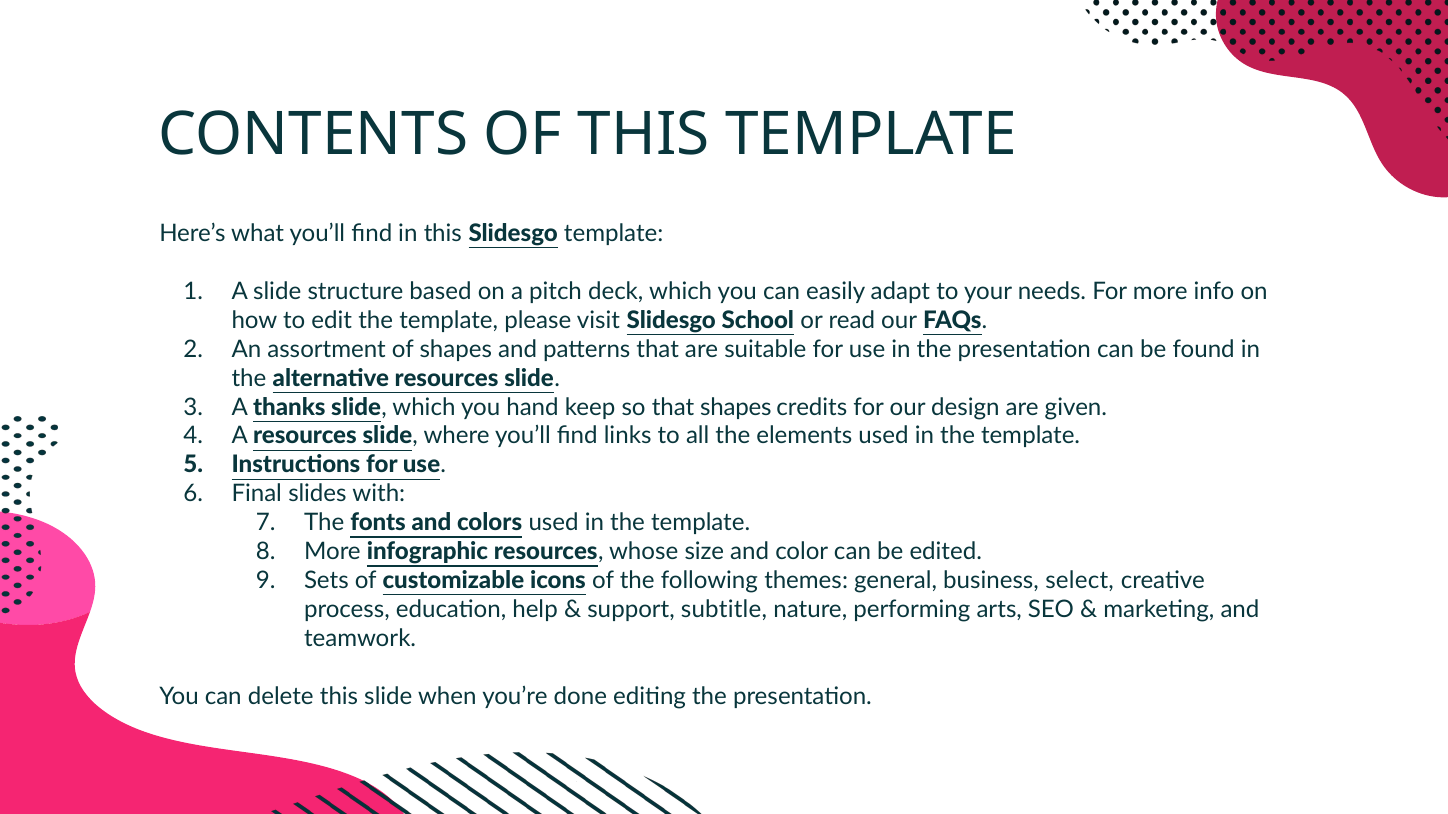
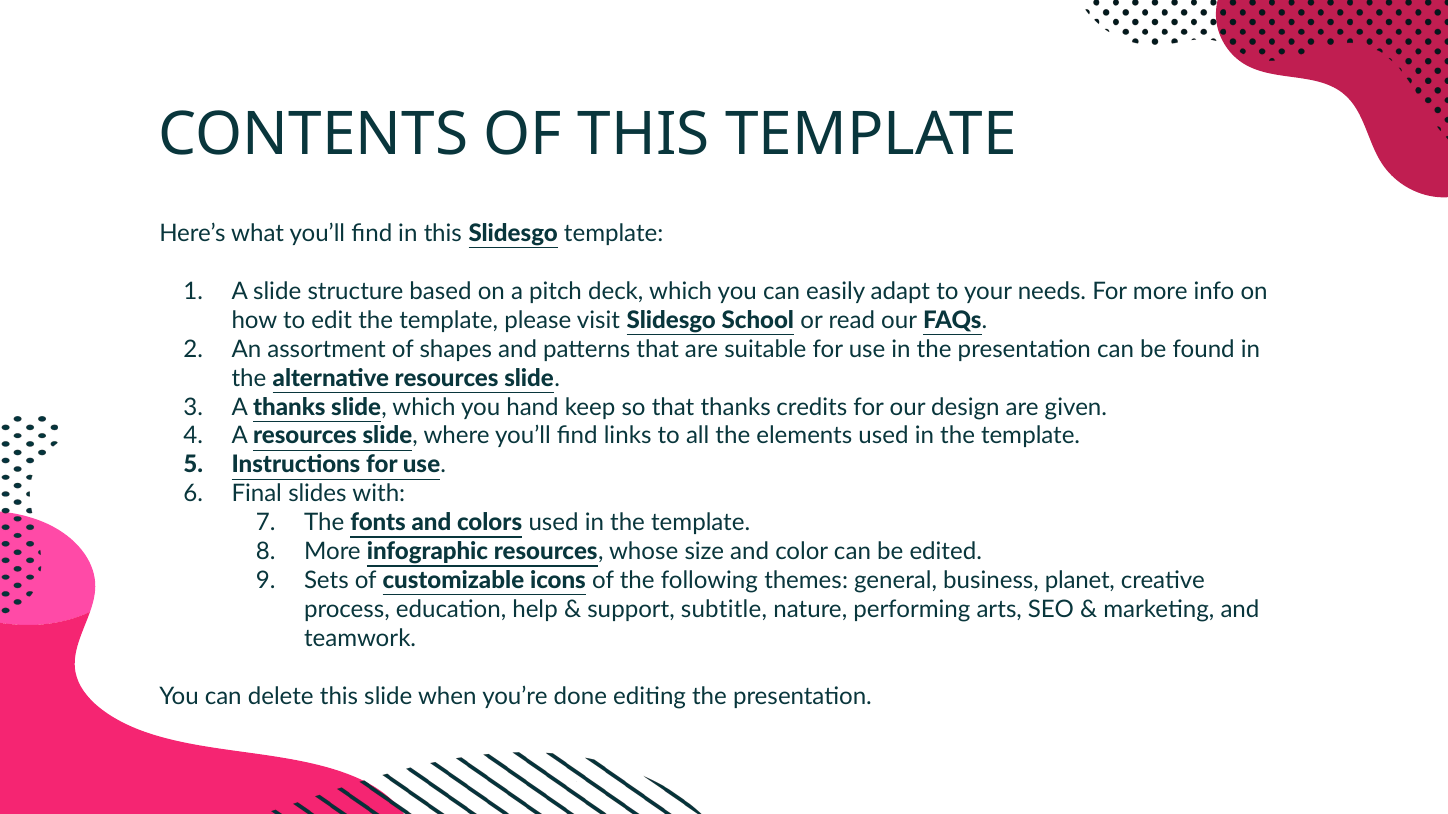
that shapes: shapes -> thanks
select: select -> planet
